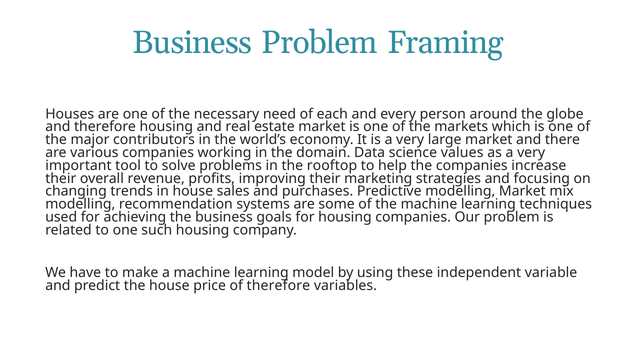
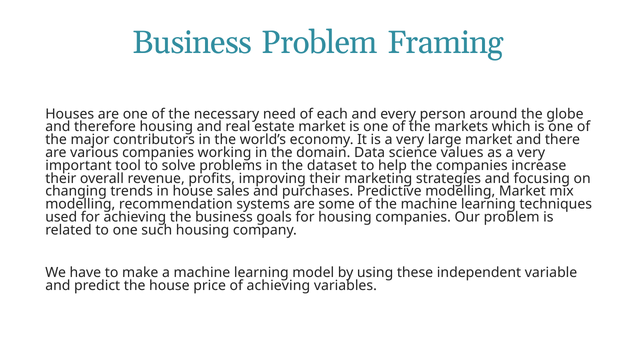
rooftop: rooftop -> dataset
of therefore: therefore -> achieving
